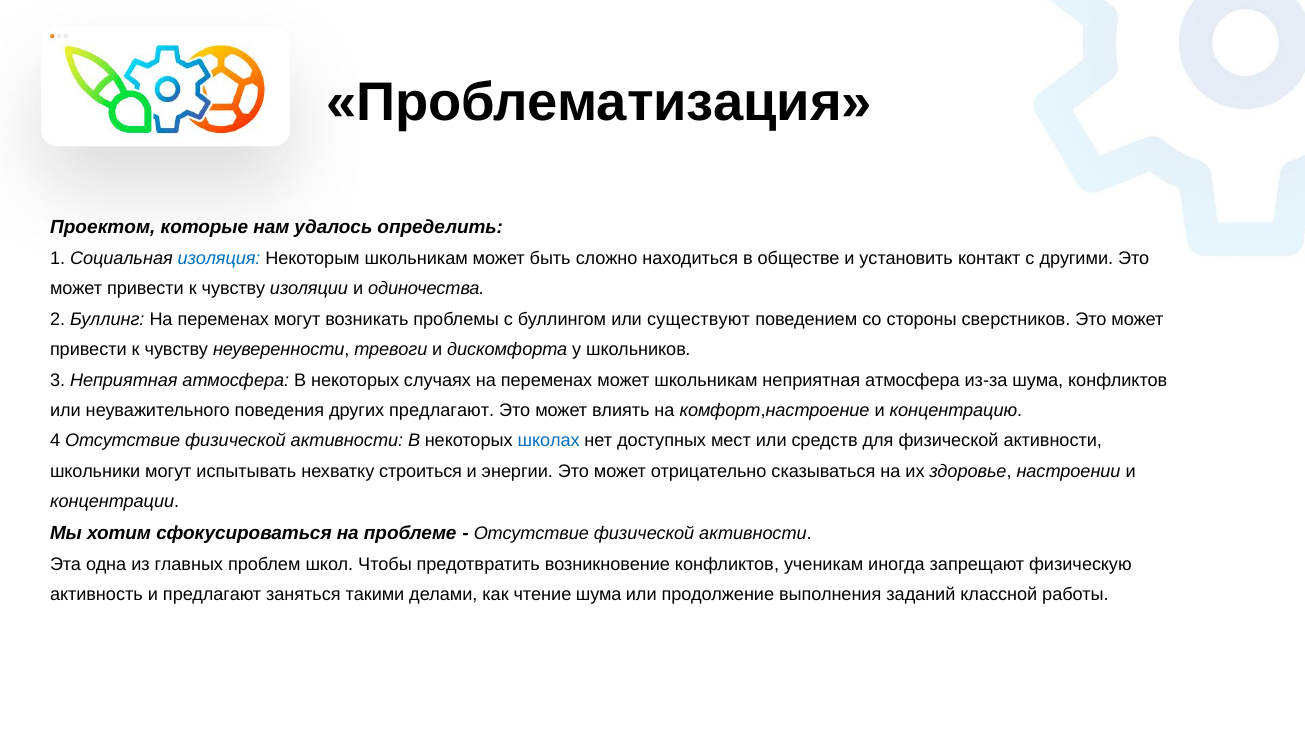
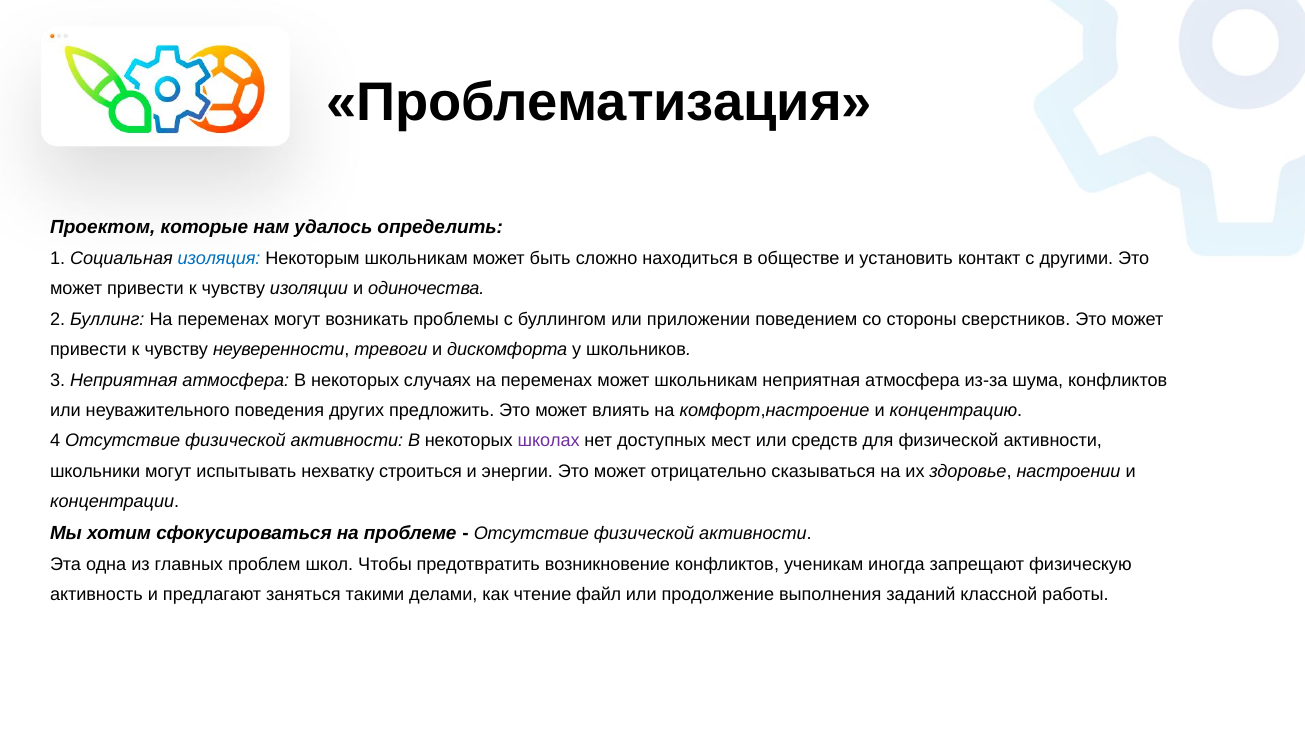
существуют: существуют -> приложении
других предлагают: предлагают -> предложить
школах colour: blue -> purple
чтение шума: шума -> файл
